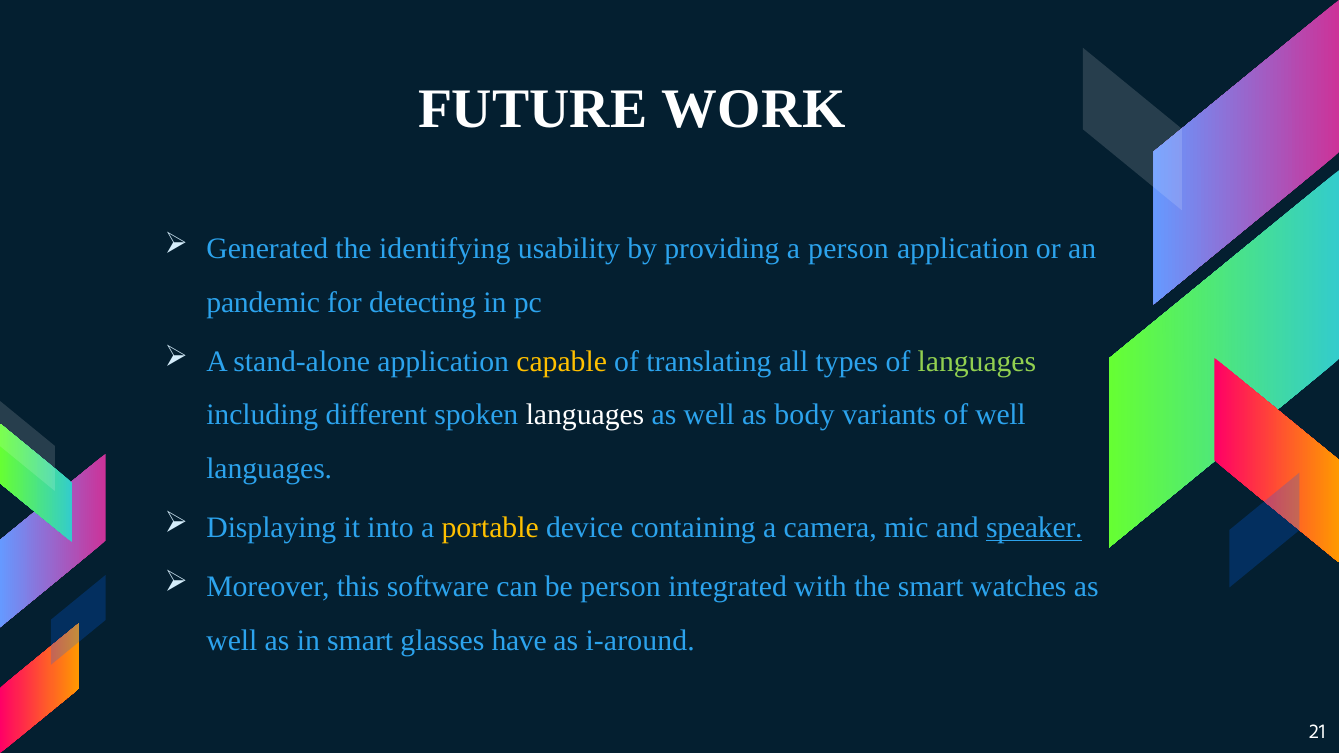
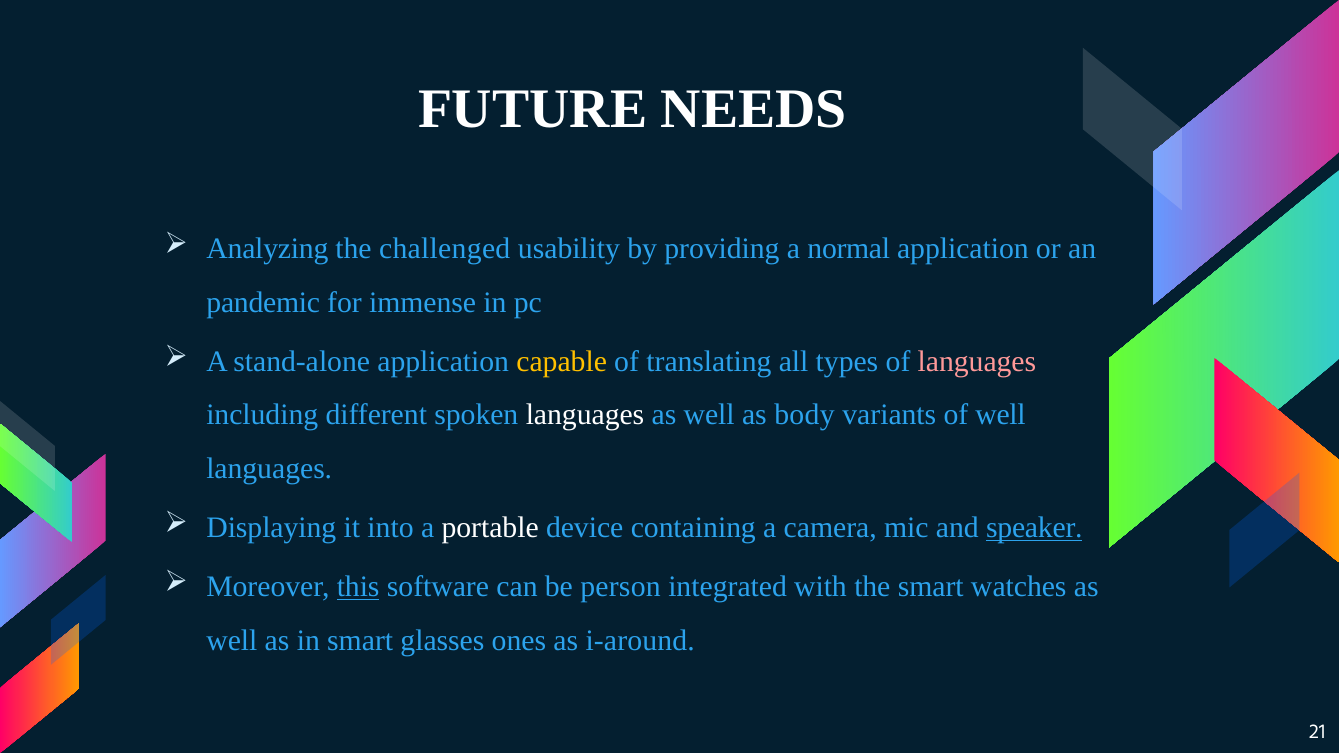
WORK: WORK -> NEEDS
Generated: Generated -> Analyzing
identifying: identifying -> challenged
a person: person -> normal
detecting: detecting -> immense
languages at (977, 362) colour: light green -> pink
portable colour: yellow -> white
this underline: none -> present
have: have -> ones
